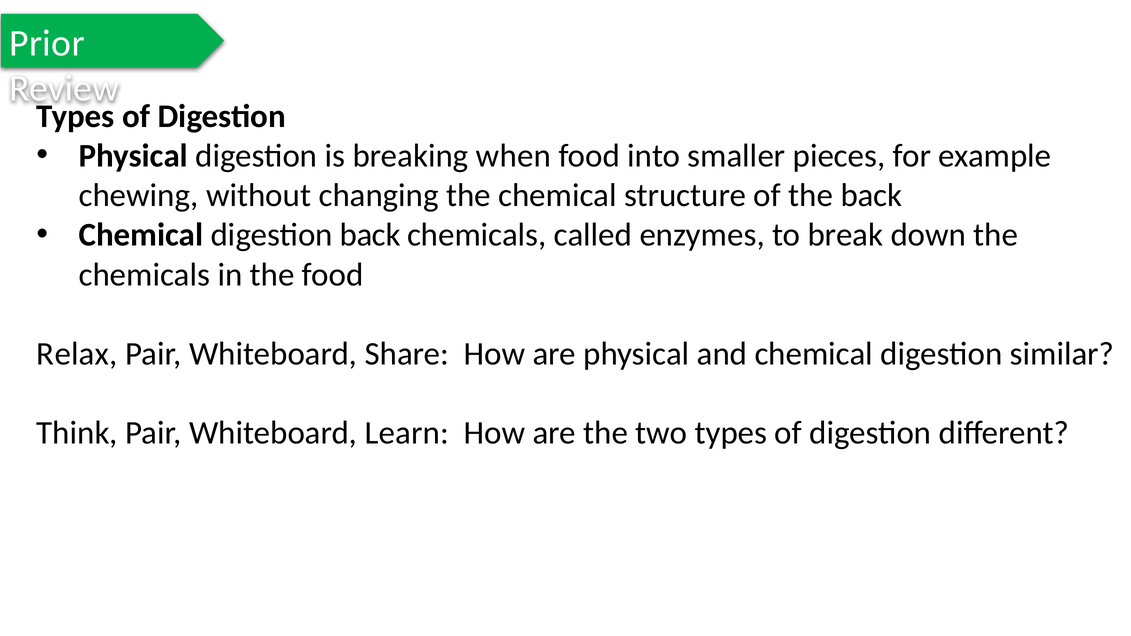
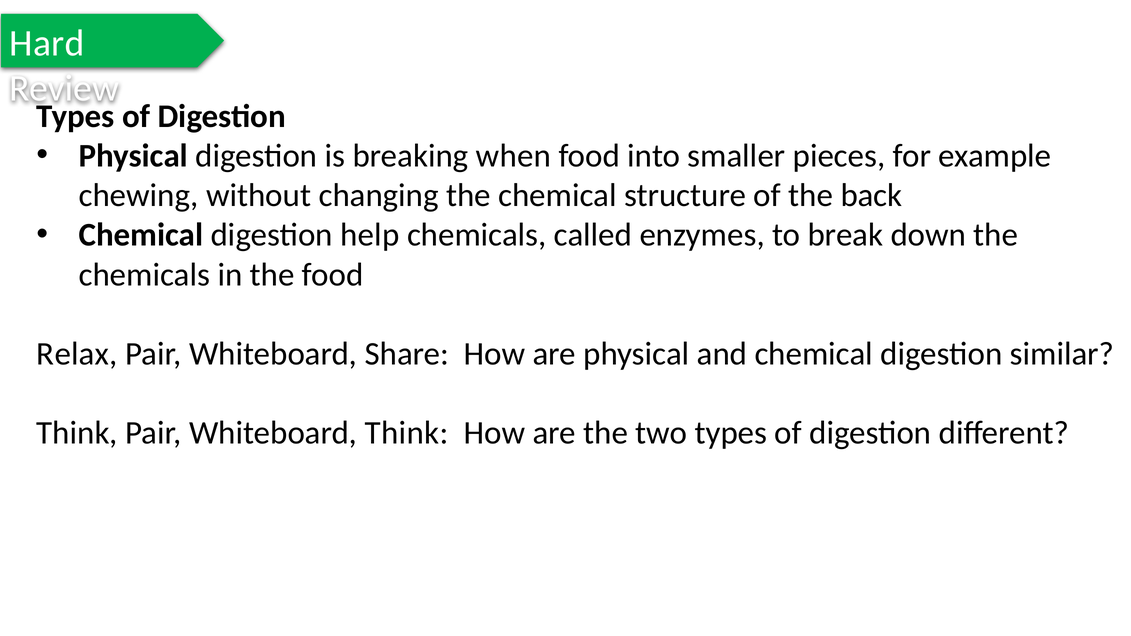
Prior: Prior -> Hard
digestion back: back -> help
Whiteboard Learn: Learn -> Think
